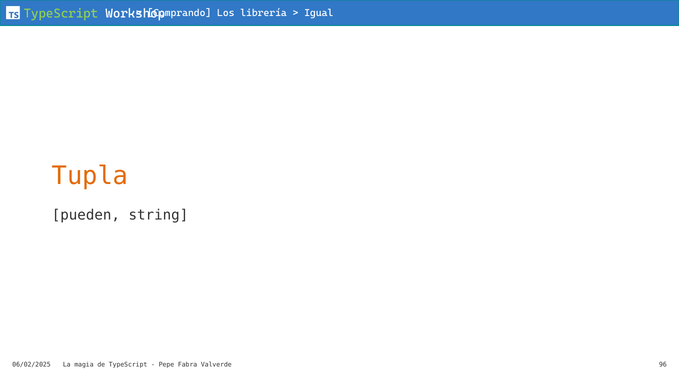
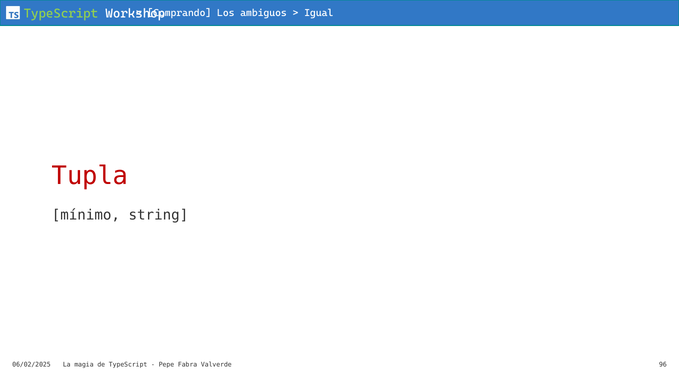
librería: librería -> ambiguos
Tupla colour: orange -> red
pueden: pueden -> mínimo
